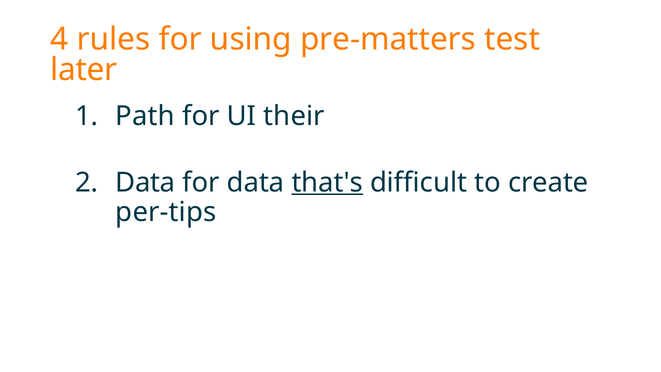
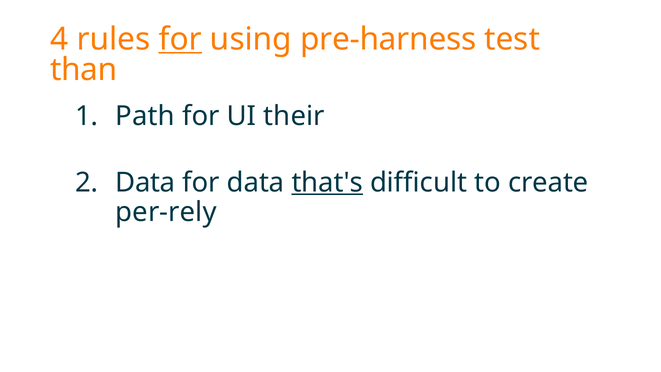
for at (180, 39) underline: none -> present
pre-matters: pre-matters -> pre-harness
later: later -> than
per-tips: per-tips -> per-rely
